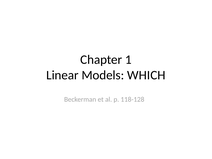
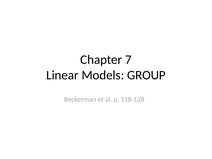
1: 1 -> 7
WHICH: WHICH -> GROUP
